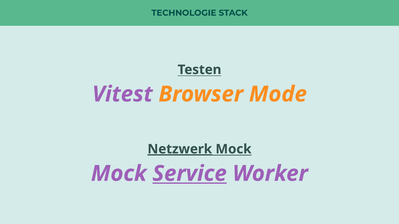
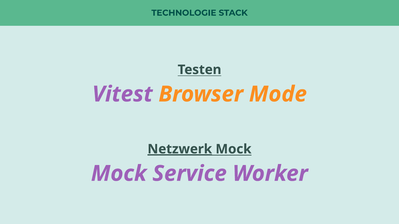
Service underline: present -> none
